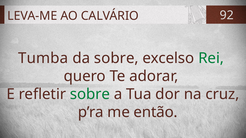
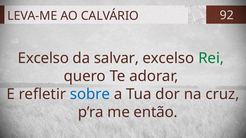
Tumba at (43, 58): Tumba -> Excelso
da sobre: sobre -> salvar
sobre at (90, 94) colour: green -> blue
